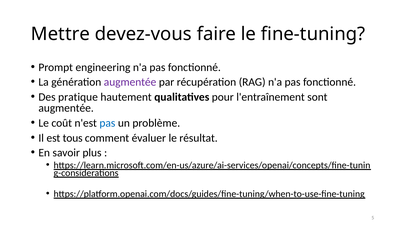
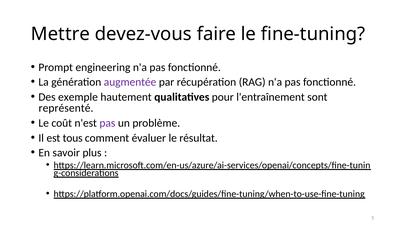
pratique: pratique -> exemple
augmentée at (66, 108): augmentée -> représenté
pas at (107, 123) colour: blue -> purple
